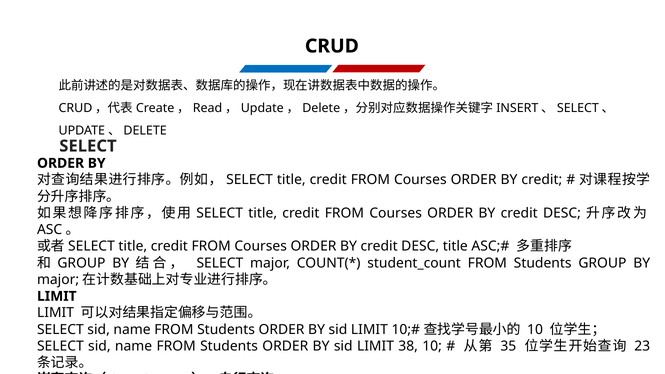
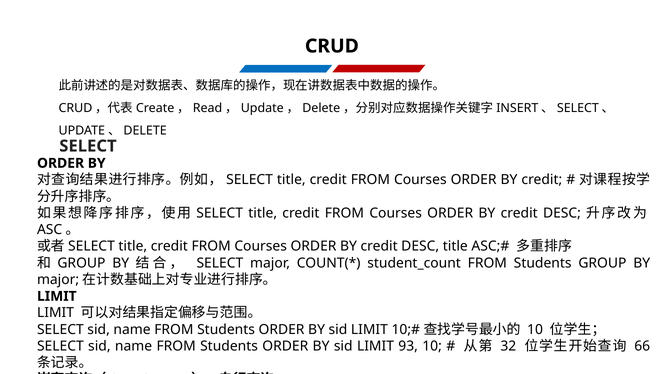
38: 38 -> 93
35: 35 -> 32
23: 23 -> 66
